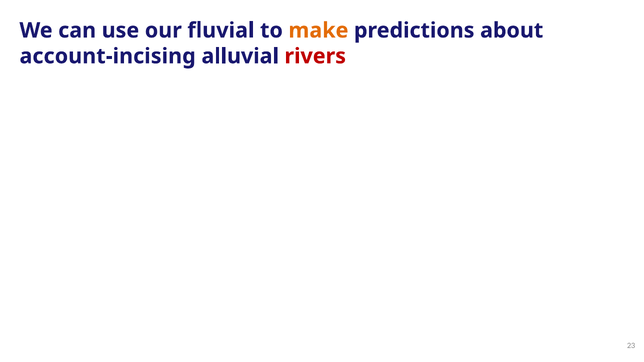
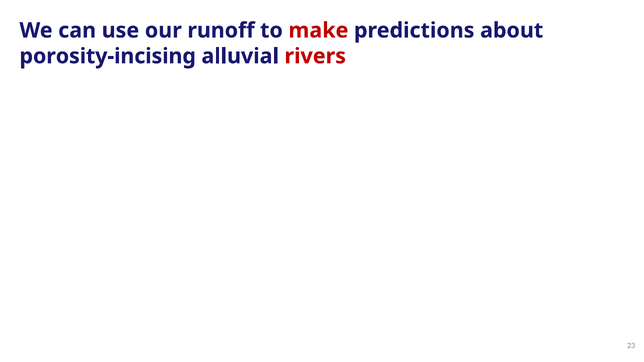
fluvial: fluvial -> runoff
make colour: orange -> red
account-incising: account-incising -> porosity-incising
